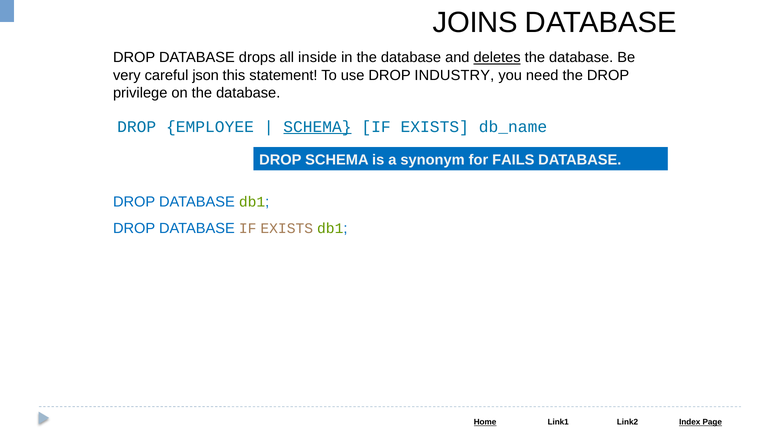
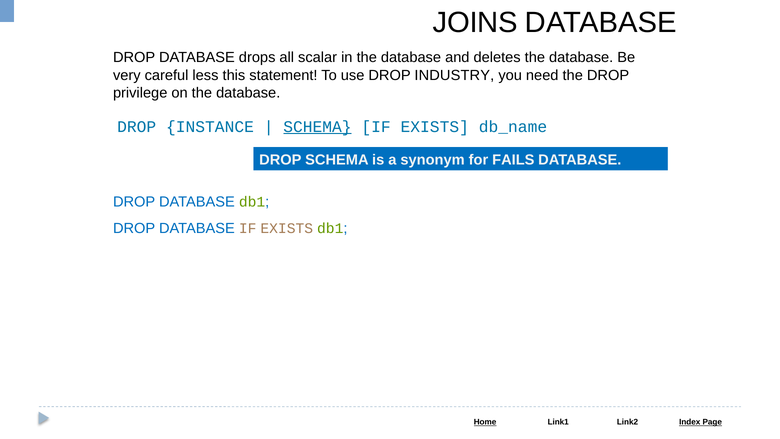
inside: inside -> scalar
deletes underline: present -> none
json: json -> less
EMPLOYEE: EMPLOYEE -> INSTANCE
